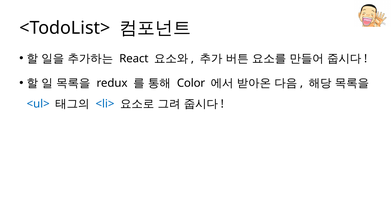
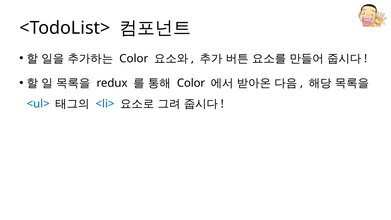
React at (134, 59): React -> Color
